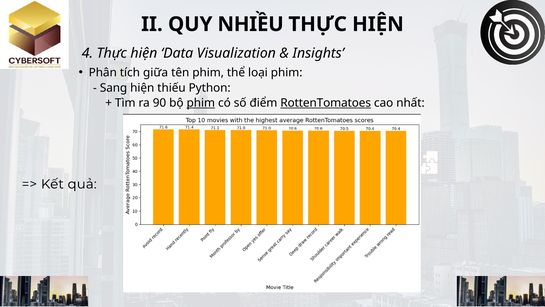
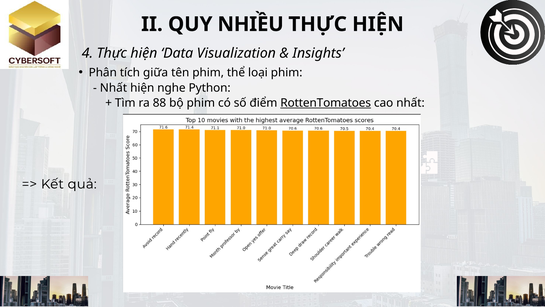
Sang at (114, 88): Sang -> Nhất
thiếu: thiếu -> nghe
90: 90 -> 88
phim at (201, 103) underline: present -> none
